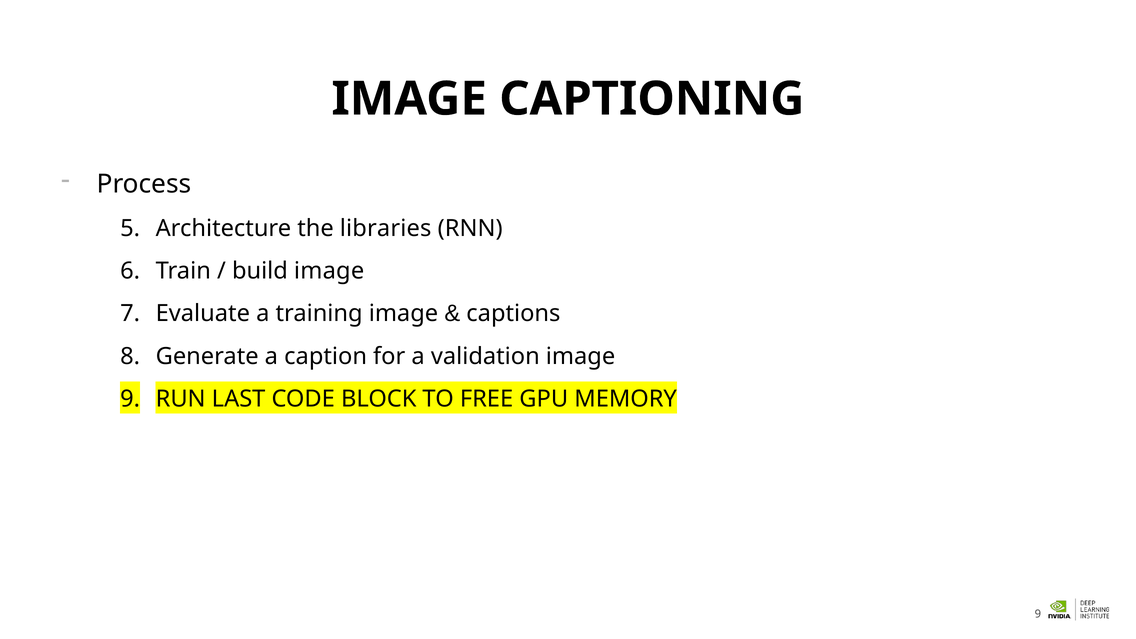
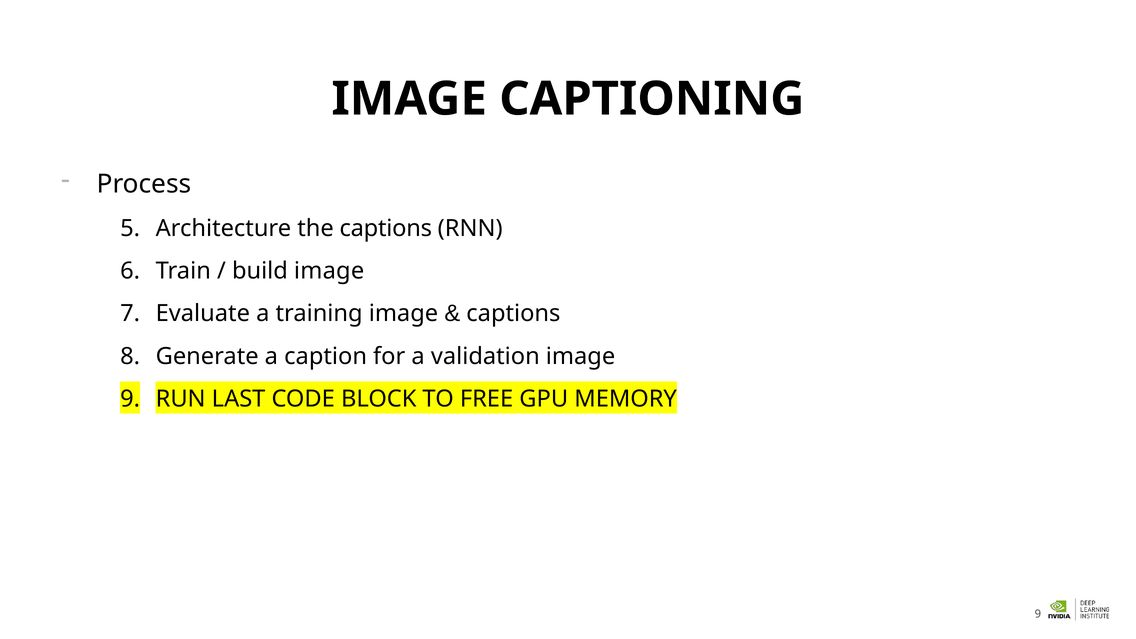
the libraries: libraries -> captions
